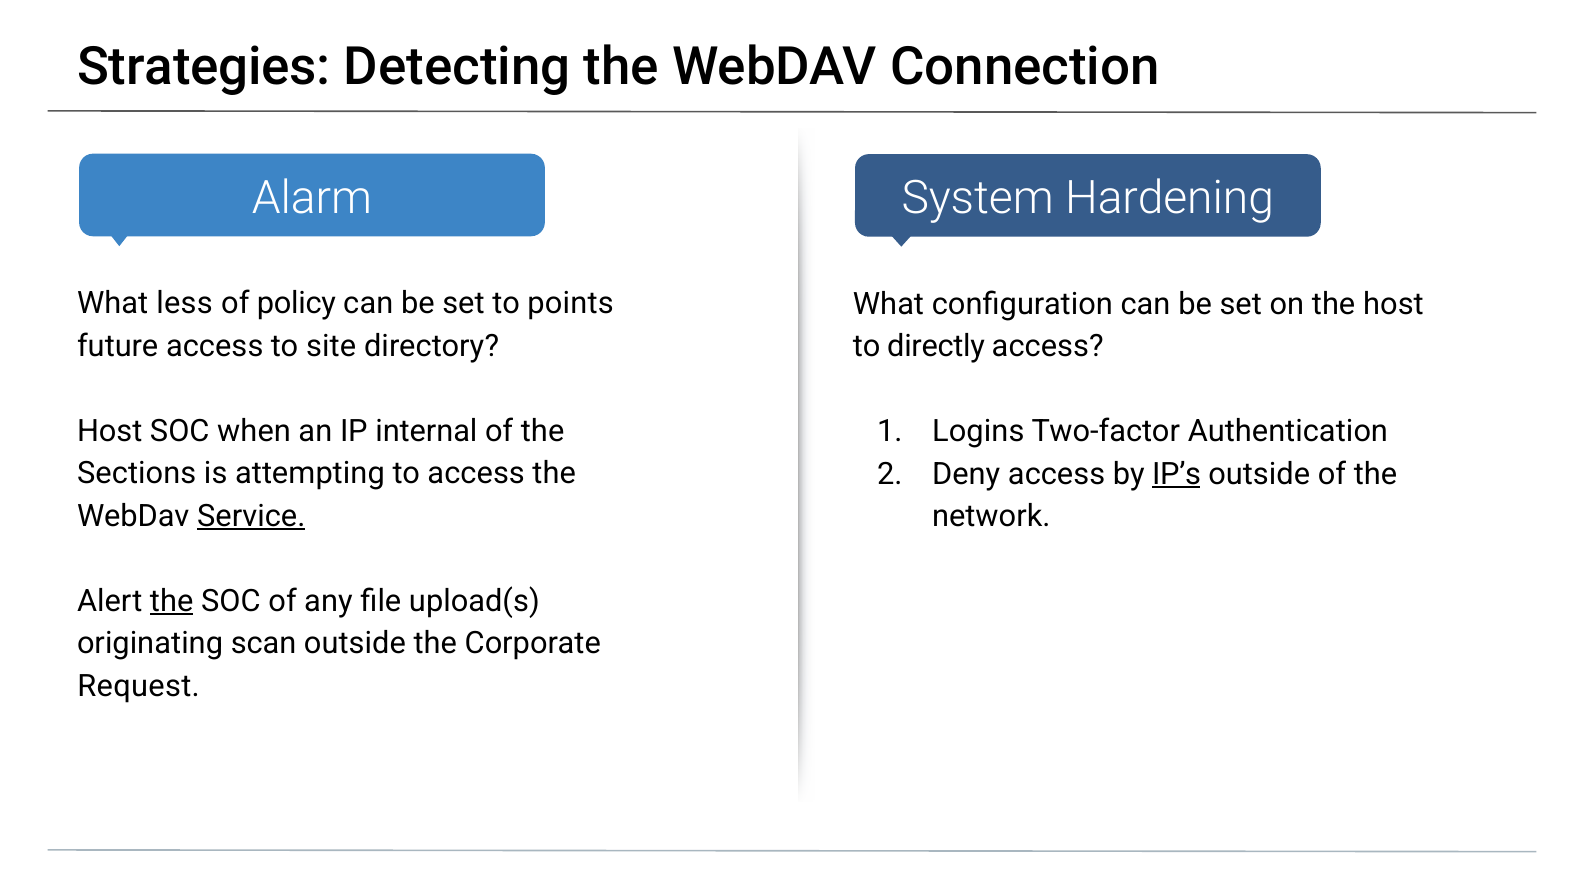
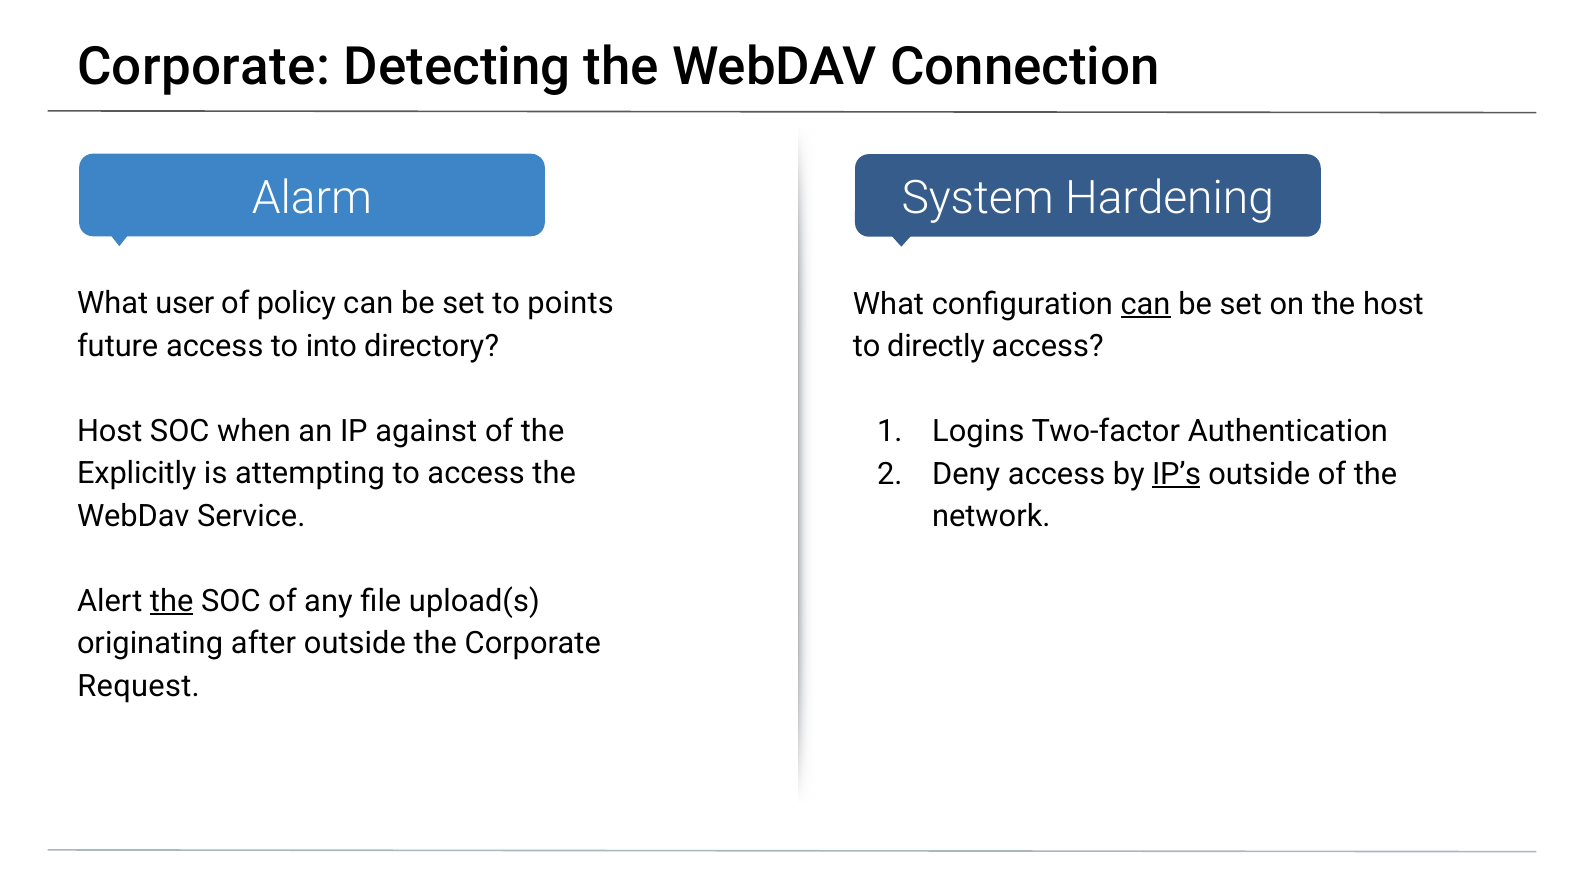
Strategies at (204, 67): Strategies -> Corporate
less: less -> user
can at (1146, 304) underline: none -> present
site: site -> into
internal: internal -> against
Sections: Sections -> Explicitly
Service underline: present -> none
scan: scan -> after
